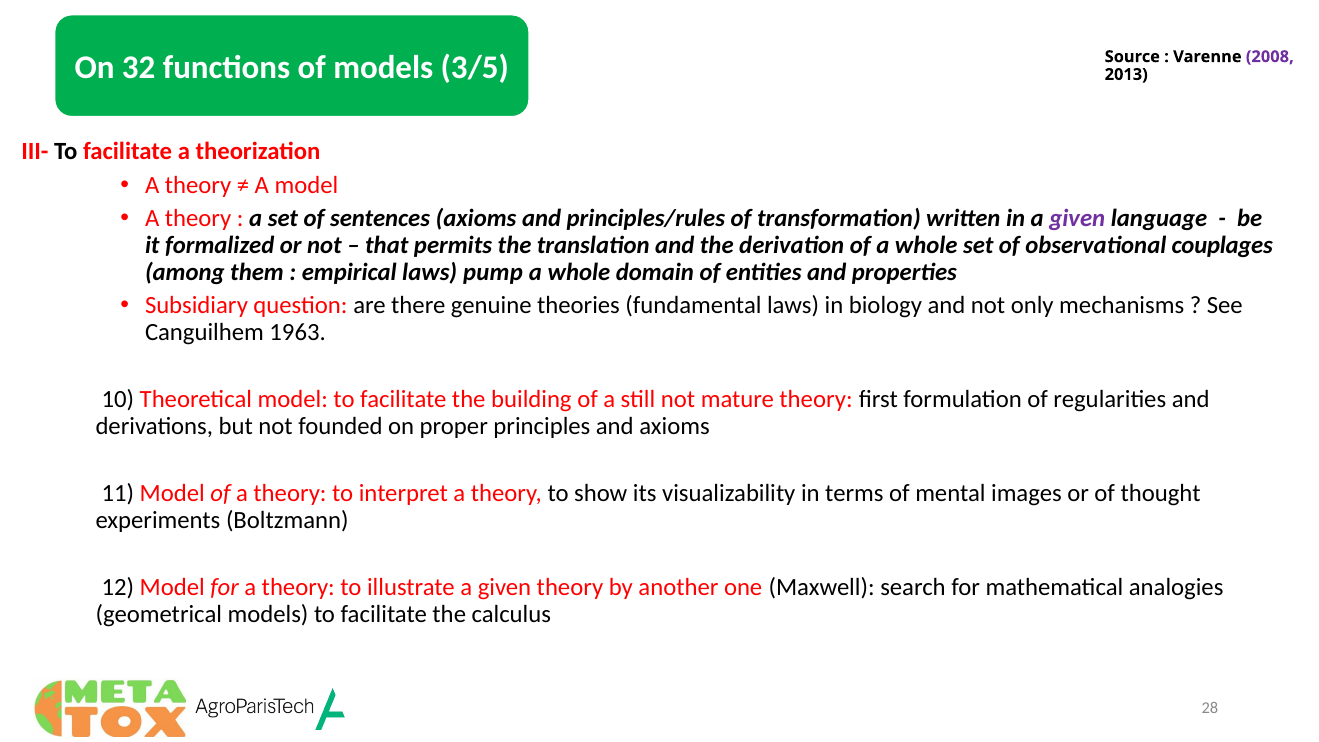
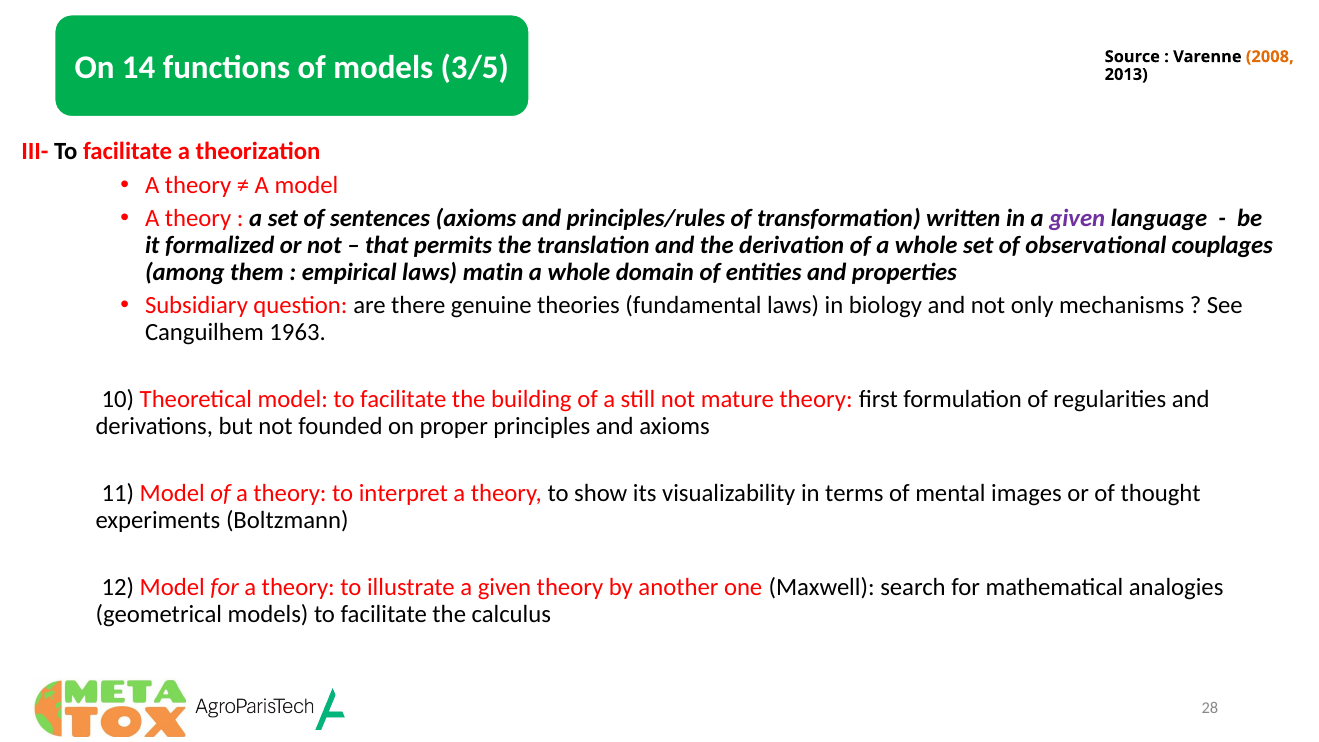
2008 colour: purple -> orange
32: 32 -> 14
pump: pump -> matin
